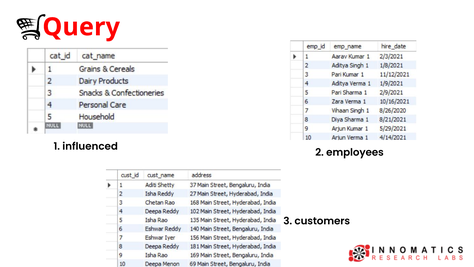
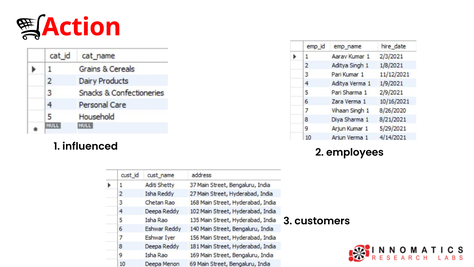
Query: Query -> Action
